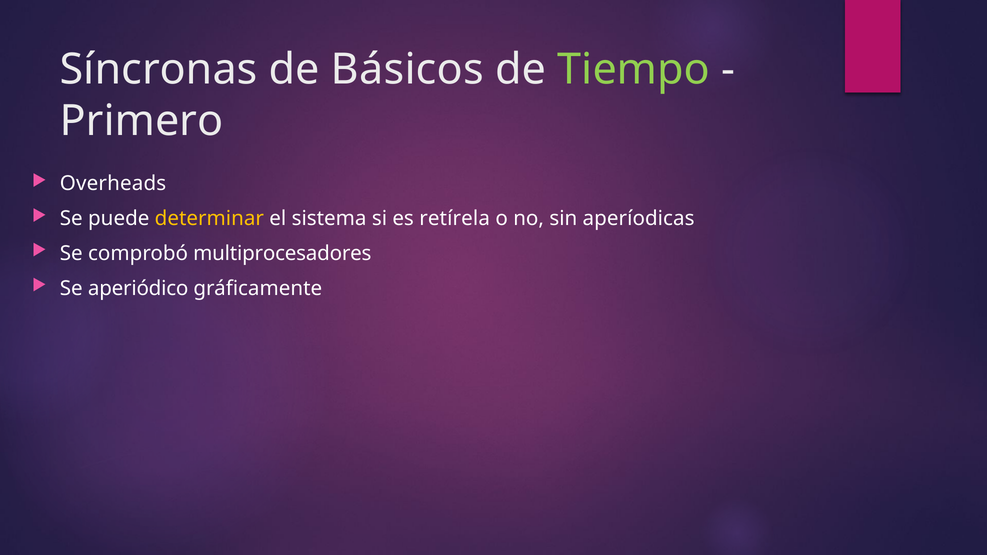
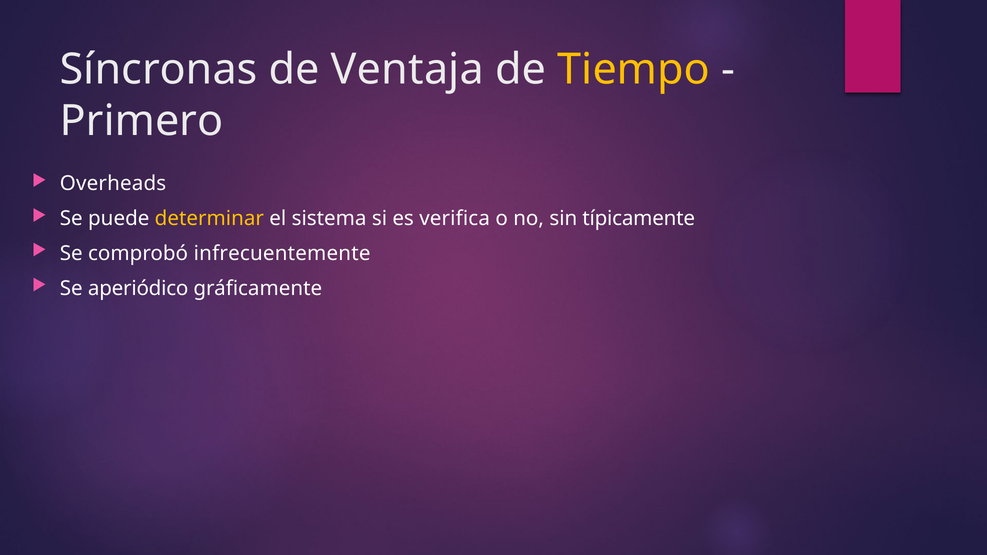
Básicos: Básicos -> Ventaja
Tiempo colour: light green -> yellow
retírela: retírela -> verifica
aperíodicas: aperíodicas -> típicamente
multiprocesadores: multiprocesadores -> infrecuentemente
